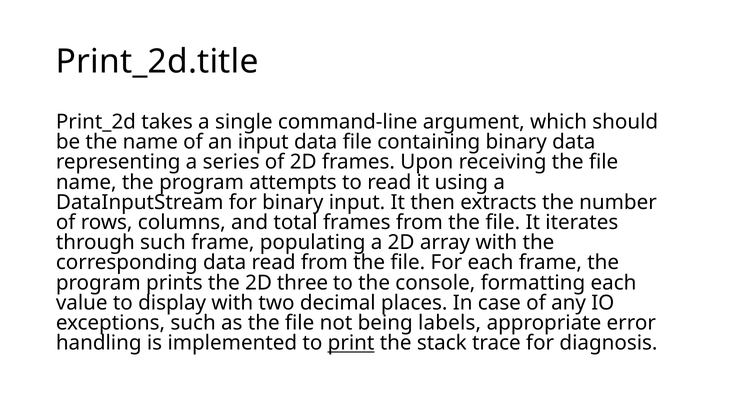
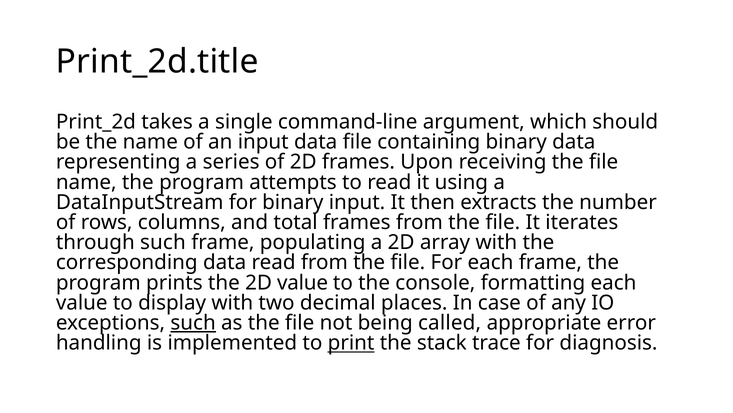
2D three: three -> value
such at (193, 322) underline: none -> present
labels: labels -> called
